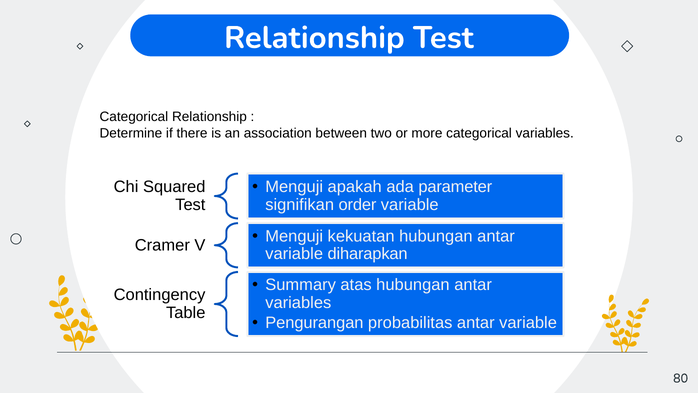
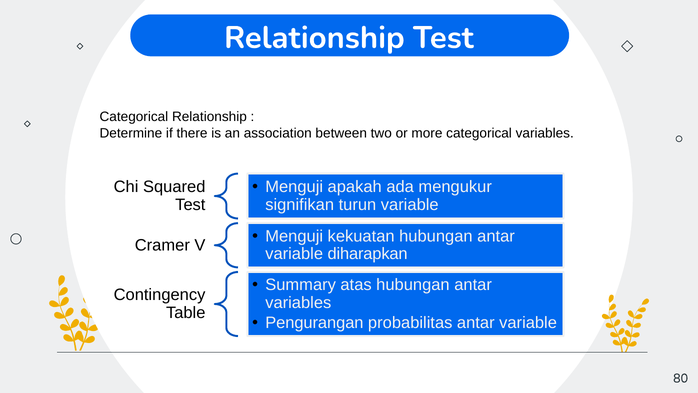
parameter: parameter -> mengukur
order: order -> turun
